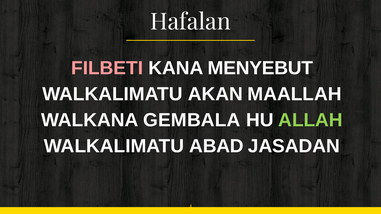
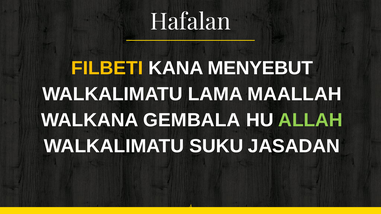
FILBETI colour: pink -> yellow
AKAN: AKAN -> LAMA
ABAD: ABAD -> SUKU
